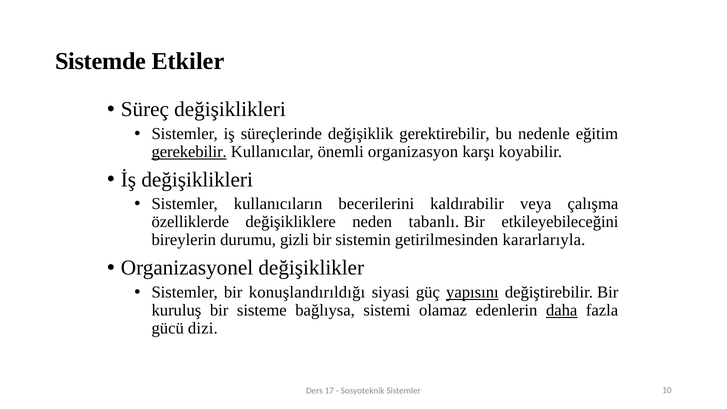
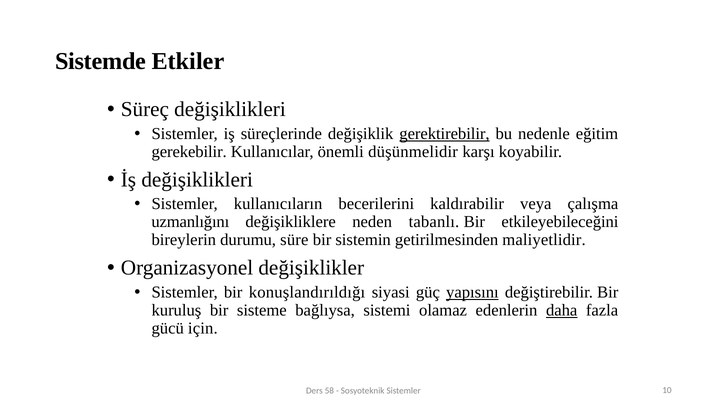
gerektirebilir underline: none -> present
gerekebilir underline: present -> none
organizasyon: organizasyon -> düşünmelidir
özelliklerde: özelliklerde -> uzmanlığını
gizli: gizli -> süre
kararlarıyla: kararlarıyla -> maliyetlidir
dizi: dizi -> için
17: 17 -> 58
